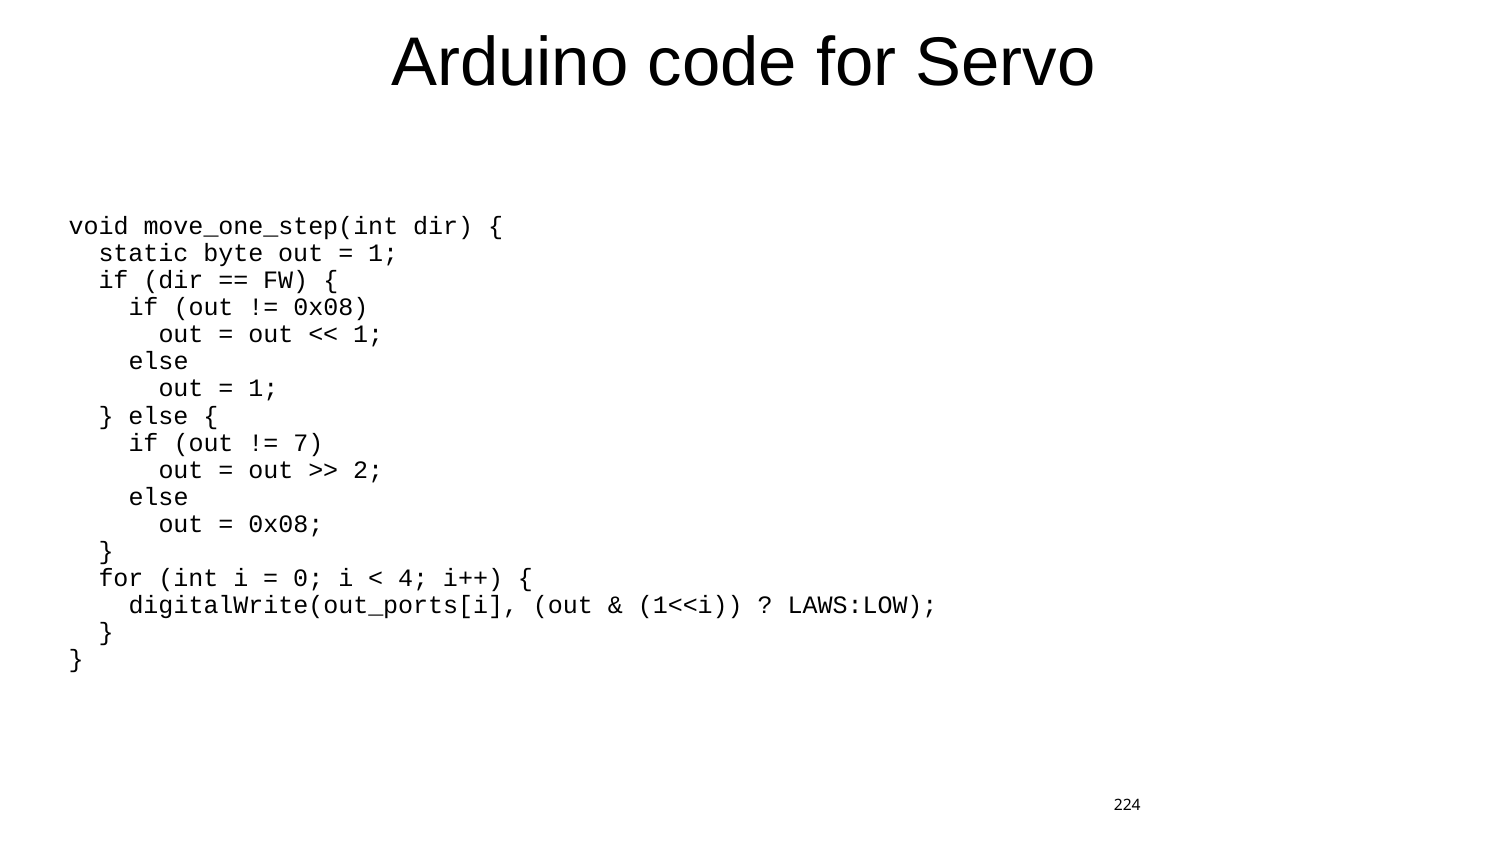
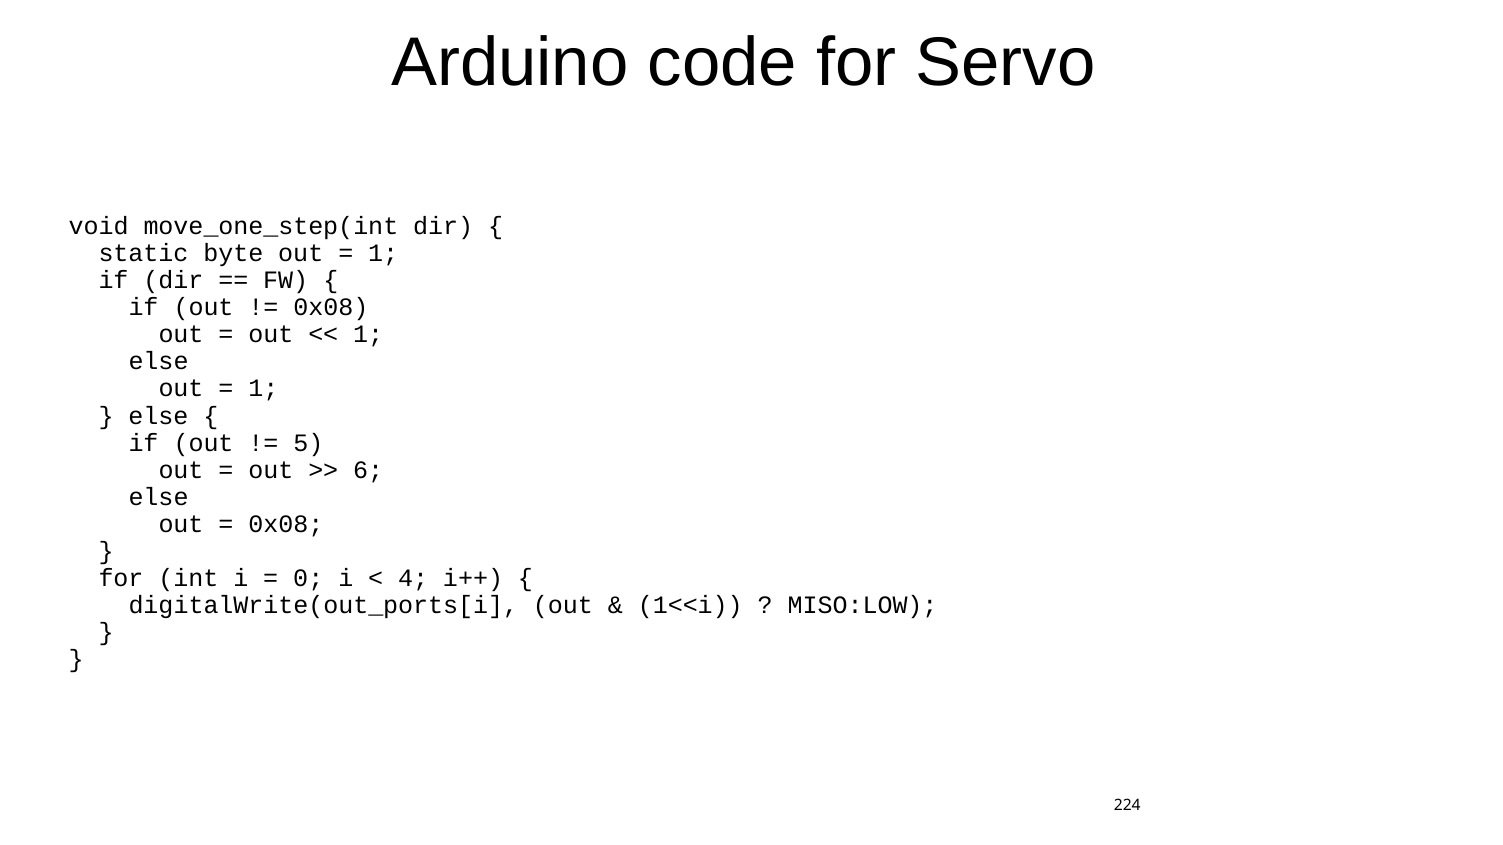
7: 7 -> 5
2: 2 -> 6
LAWS:LOW: LAWS:LOW -> MISO:LOW
